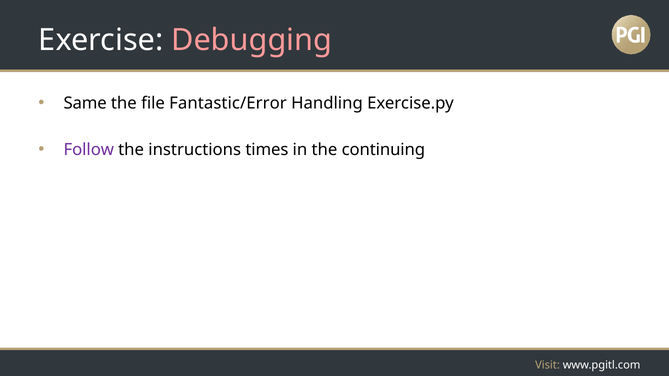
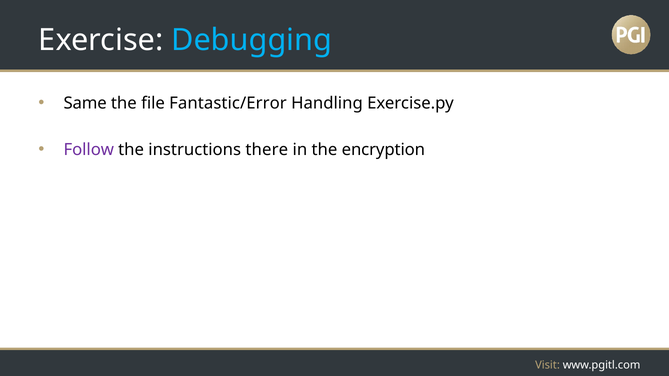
Debugging colour: pink -> light blue
times: times -> there
continuing: continuing -> encryption
